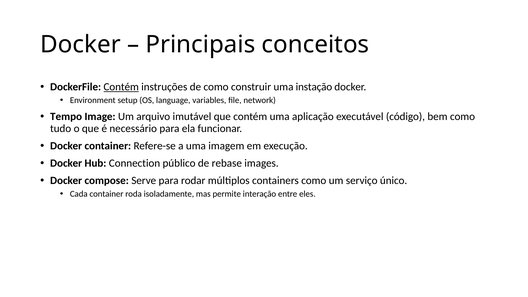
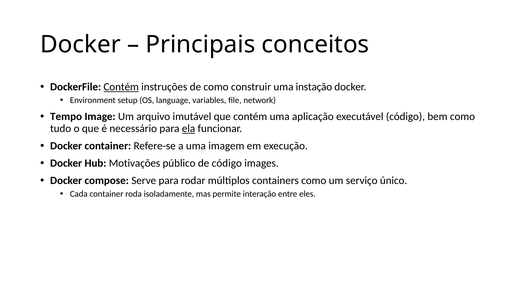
ela underline: none -> present
Connection: Connection -> Motivações
de rebase: rebase -> código
